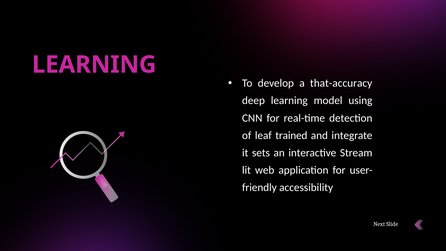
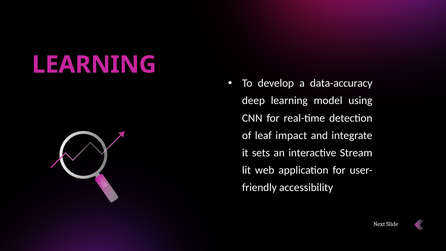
that-accuracy: that-accuracy -> data-accuracy
trained: trained -> impact
